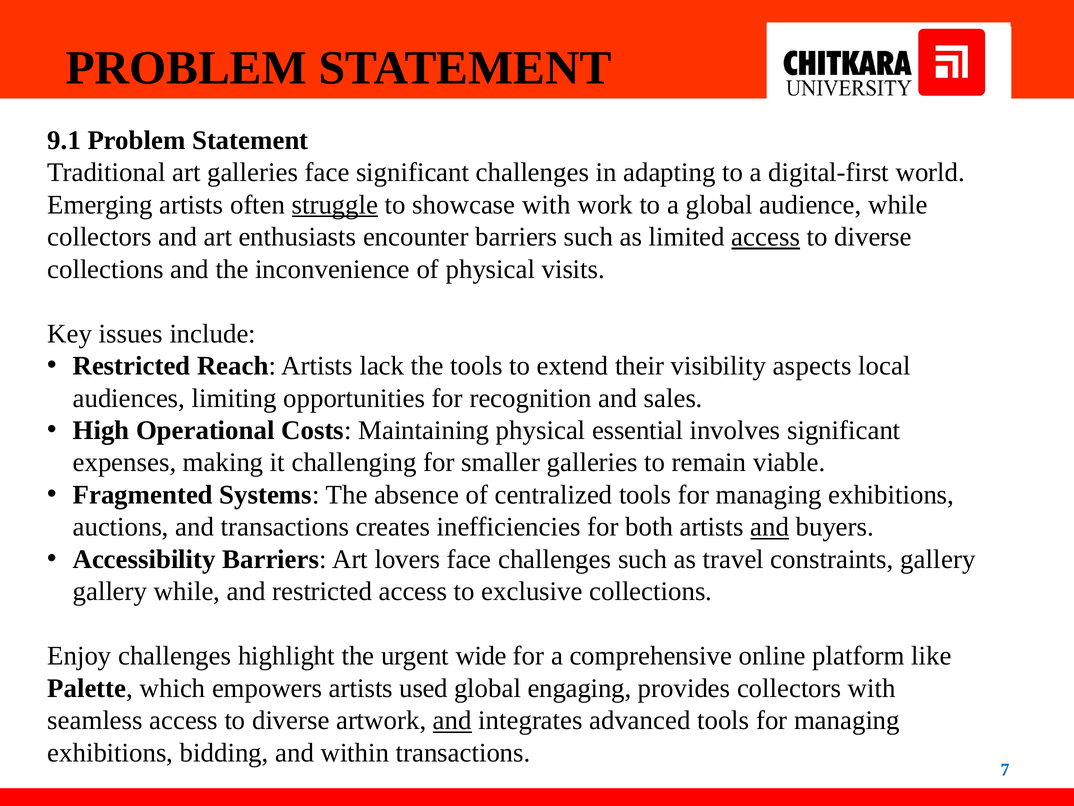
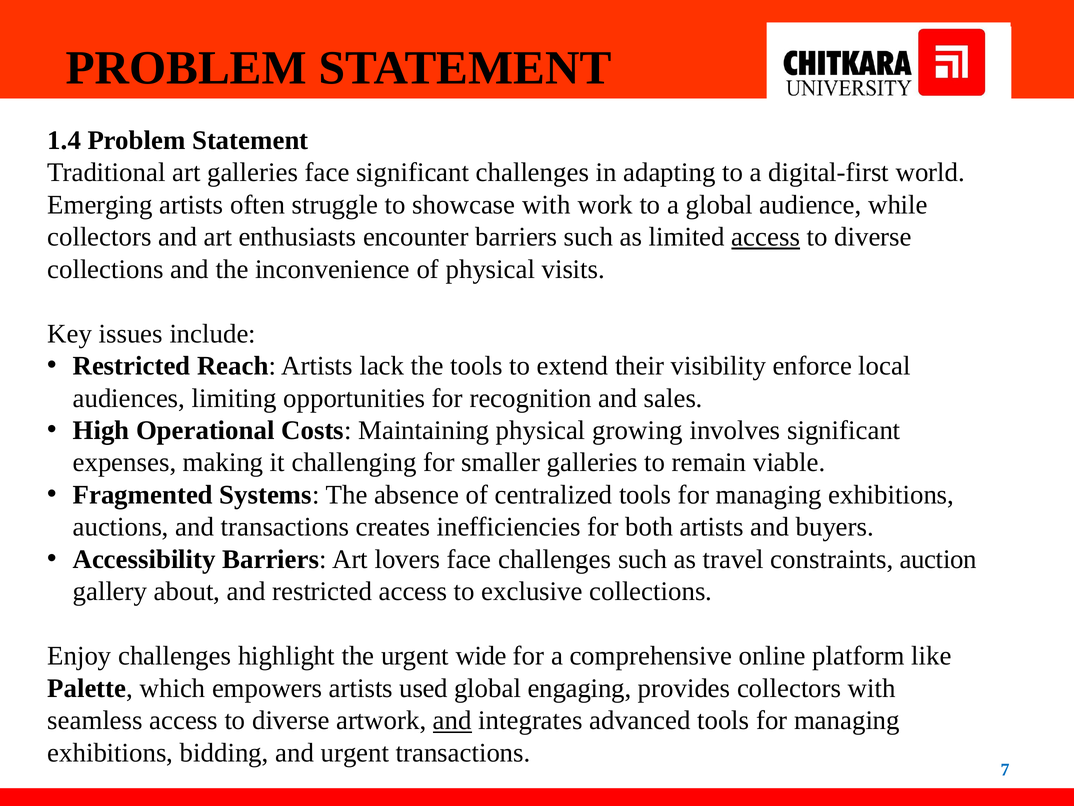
9.1: 9.1 -> 1.4
struggle underline: present -> none
aspects: aspects -> enforce
essential: essential -> growing
and at (770, 527) underline: present -> none
constraints gallery: gallery -> auction
gallery while: while -> about
and within: within -> urgent
